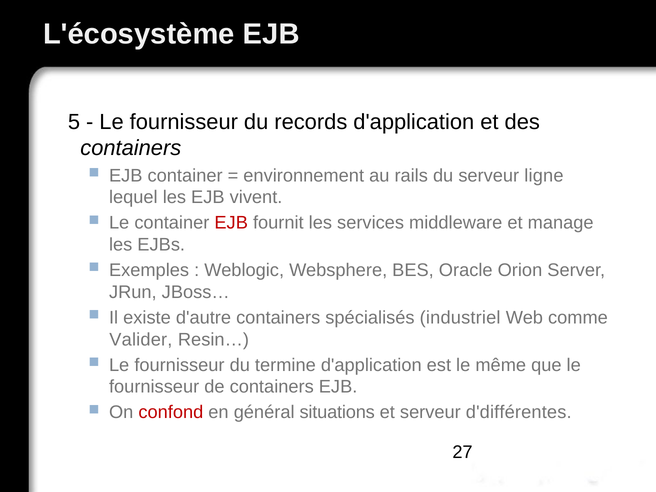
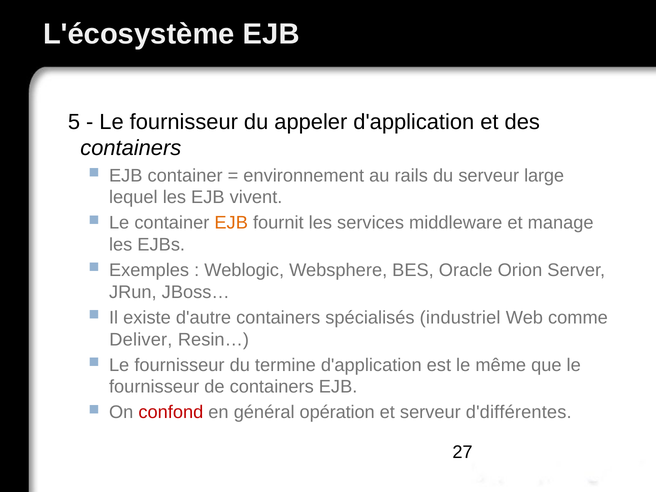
records: records -> appeler
ligne: ligne -> large
EJB at (231, 223) colour: red -> orange
Valider: Valider -> Deliver
situations: situations -> opération
